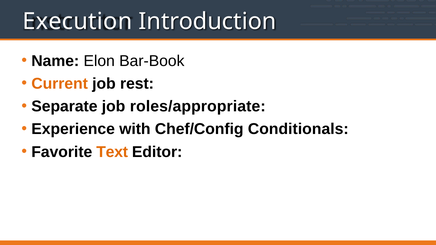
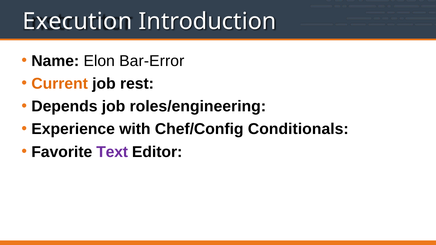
Bar-Book: Bar-Book -> Bar-Error
Separate: Separate -> Depends
roles/appropriate: roles/appropriate -> roles/engineering
Text colour: orange -> purple
